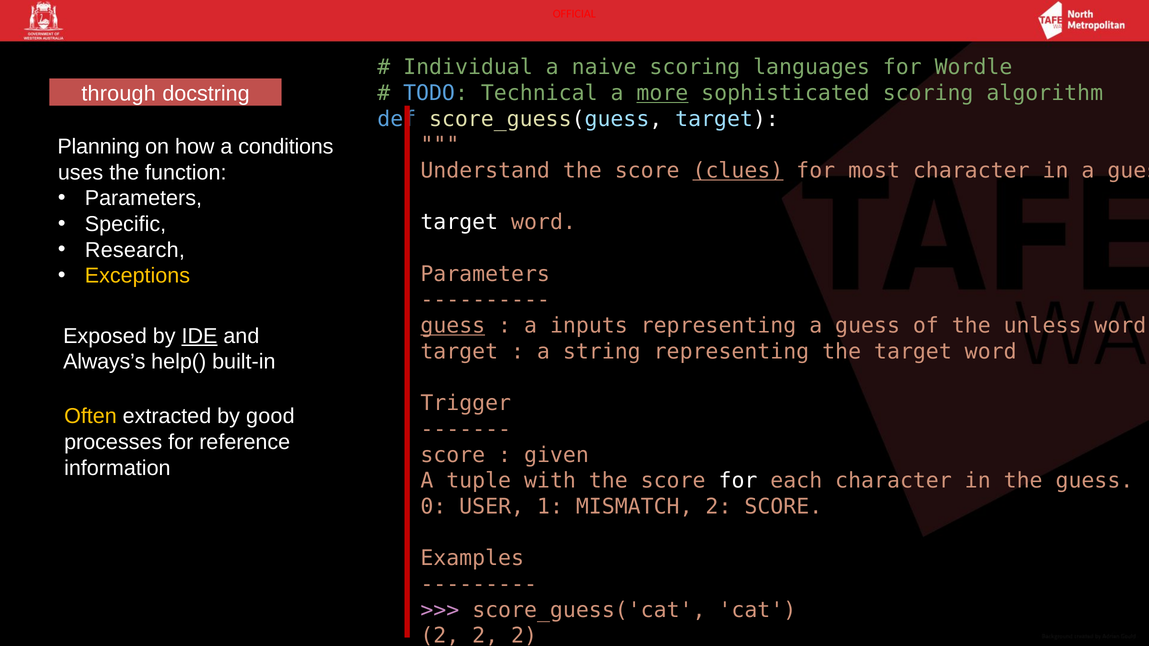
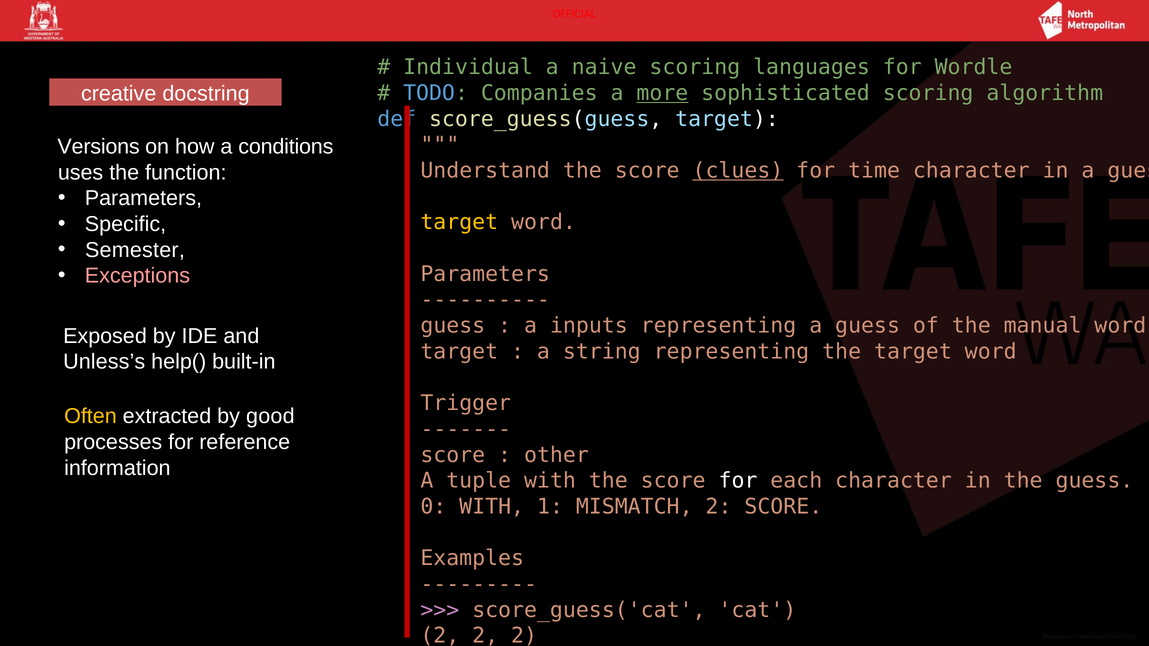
through: through -> creative
Technical: Technical -> Companies
Planning: Planning -> Versions
most: most -> time
target at (459, 222) colour: white -> yellow
Research: Research -> Semester
Exceptions colour: yellow -> pink
guess at (453, 326) underline: present -> none
unless: unless -> manual
IDE underline: present -> none
Always’s: Always’s -> Unless’s
given at (556, 455): given -> other
0 USER: USER -> WITH
